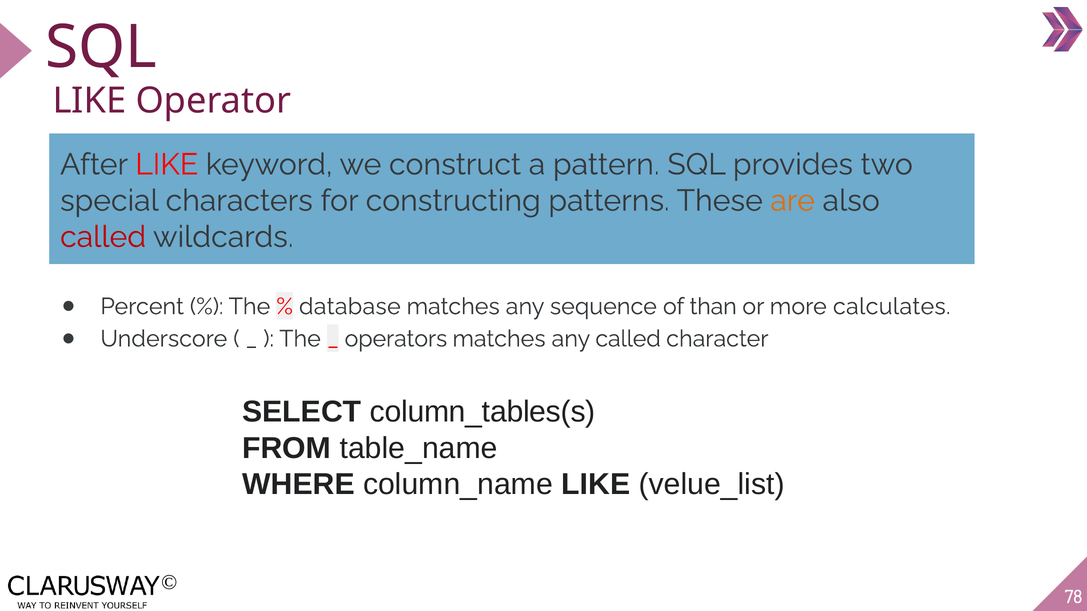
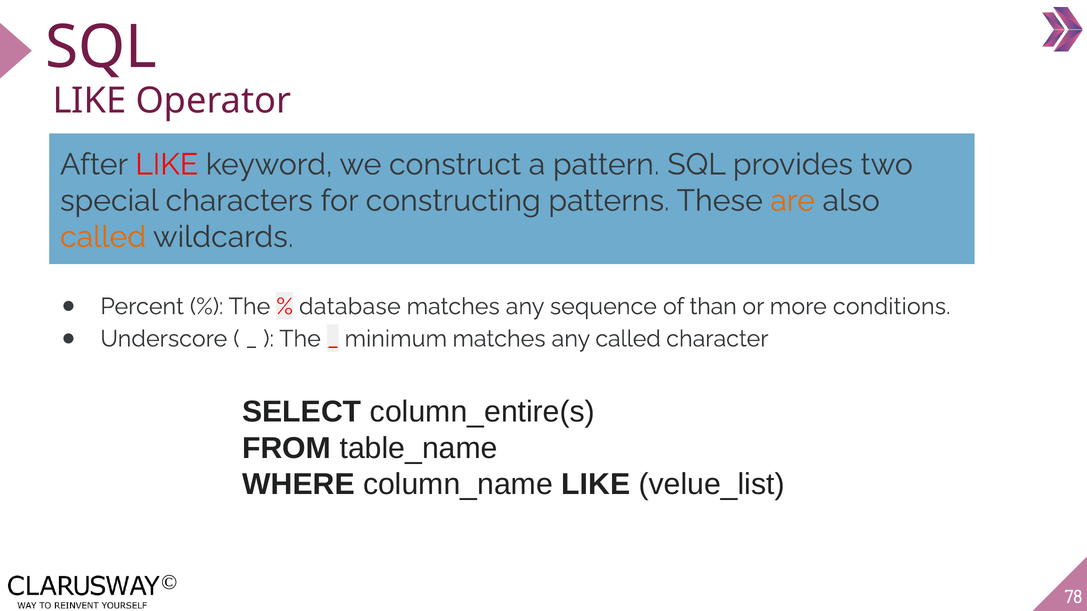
called at (103, 237) colour: red -> orange
calculates: calculates -> conditions
operators: operators -> minimum
column_tables(s: column_tables(s -> column_entire(s
